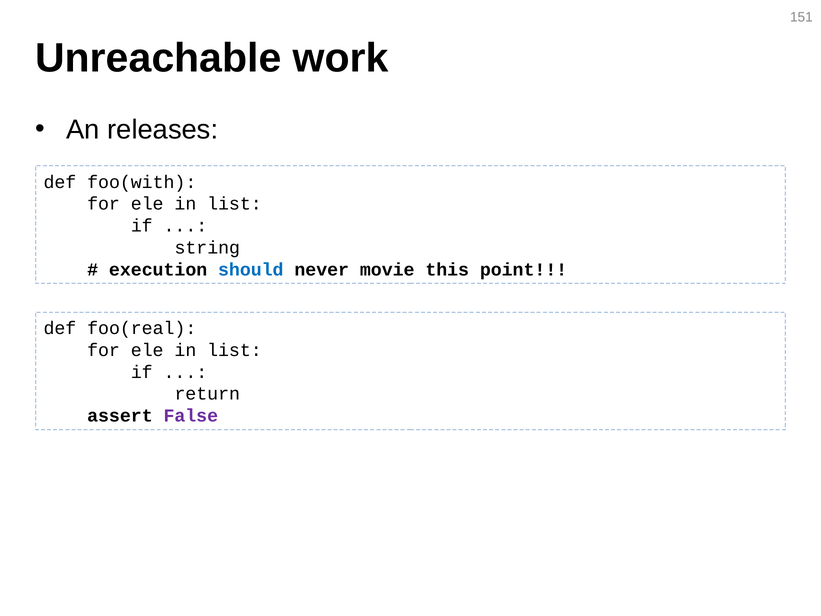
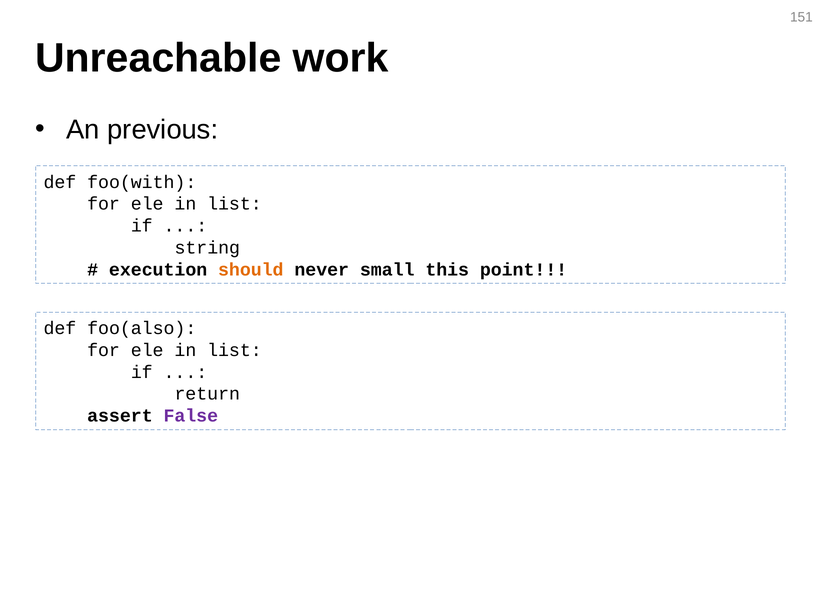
releases: releases -> previous
should colour: blue -> orange
movie: movie -> small
foo(real: foo(real -> foo(also
